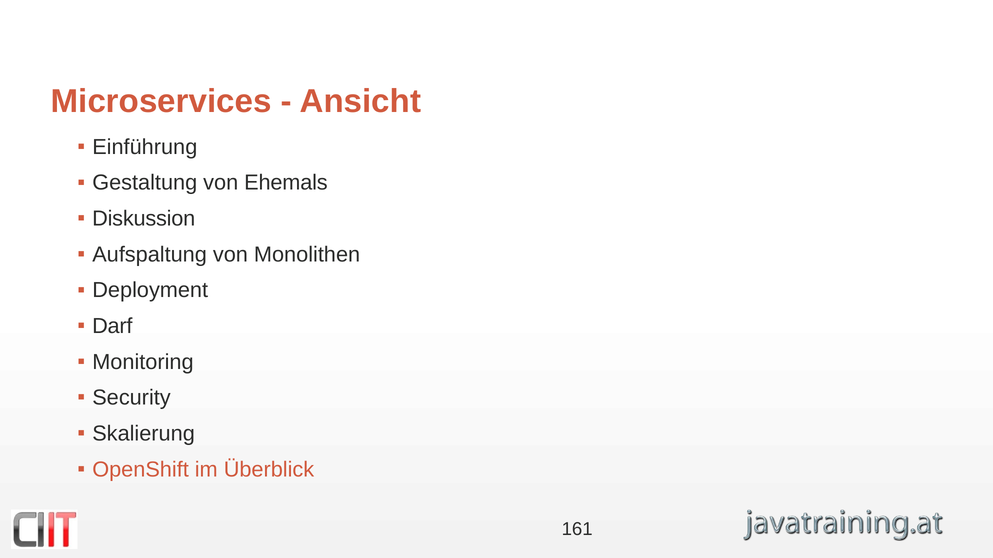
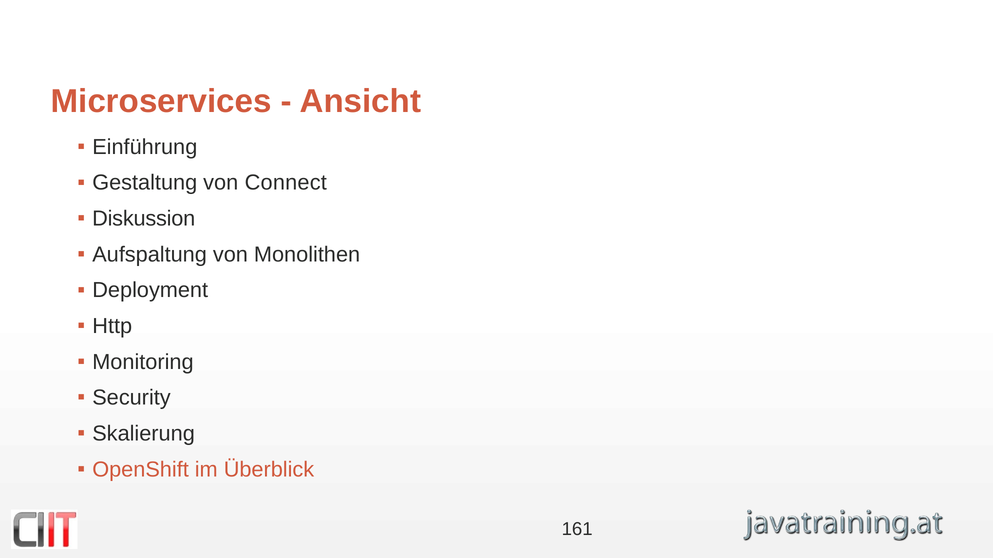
Ehemals: Ehemals -> Connect
Darf: Darf -> Http
